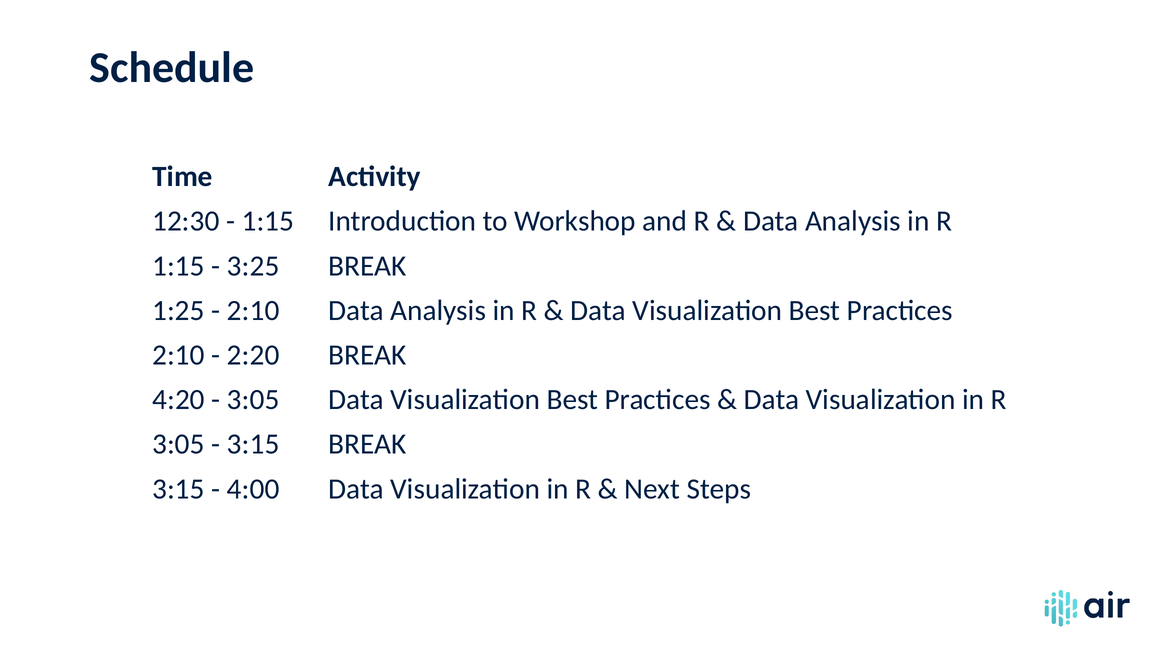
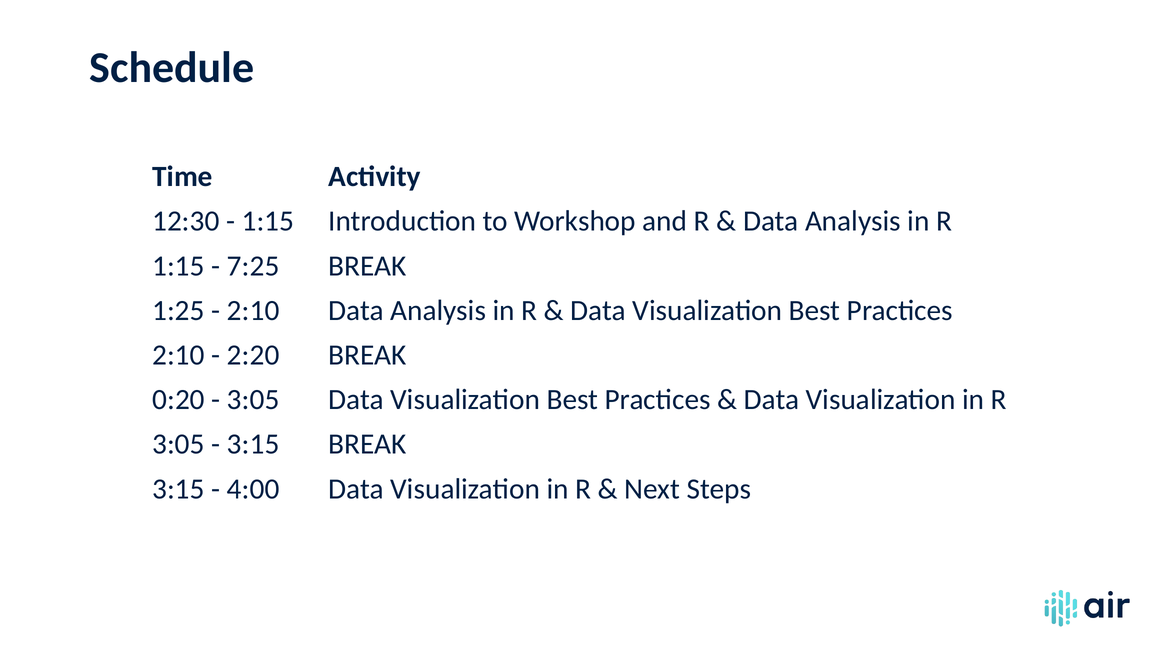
3:25: 3:25 -> 7:25
4:20: 4:20 -> 0:20
